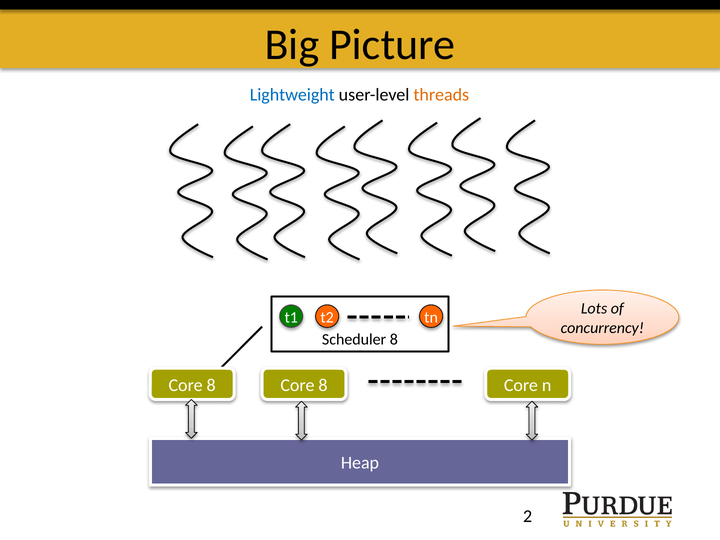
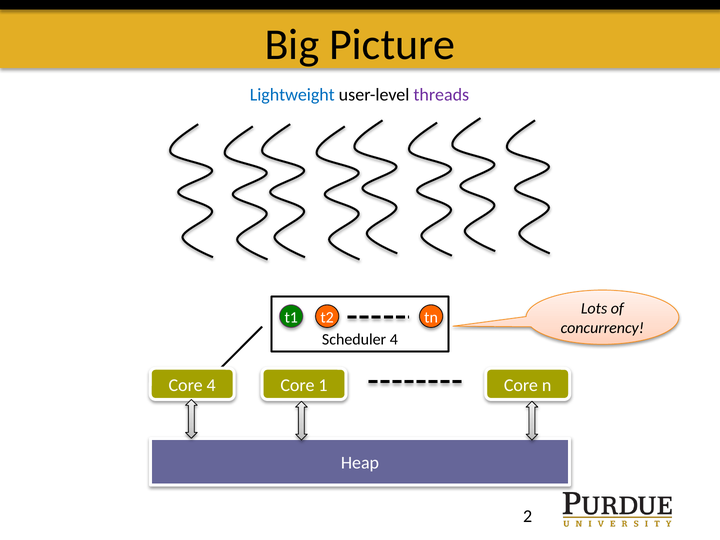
threads colour: orange -> purple
Scheduler 8: 8 -> 4
8 at (211, 385): 8 -> 4
8 at (323, 385): 8 -> 1
